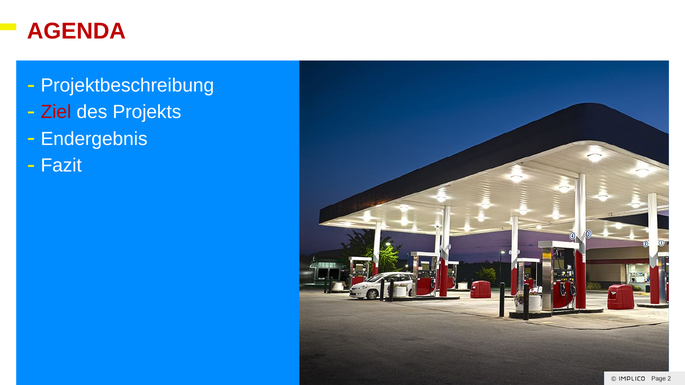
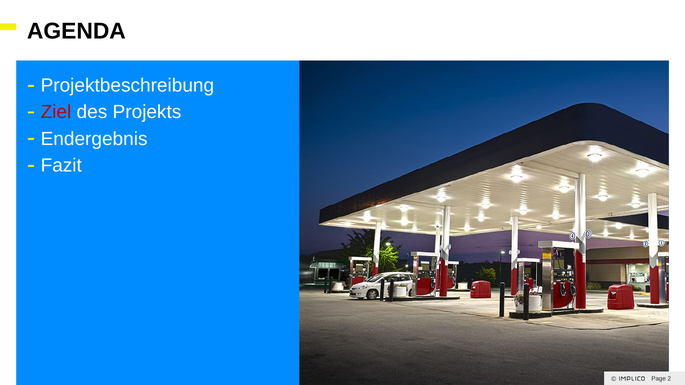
AGENDA colour: red -> black
